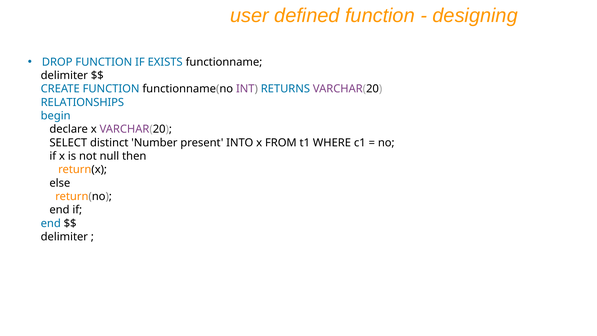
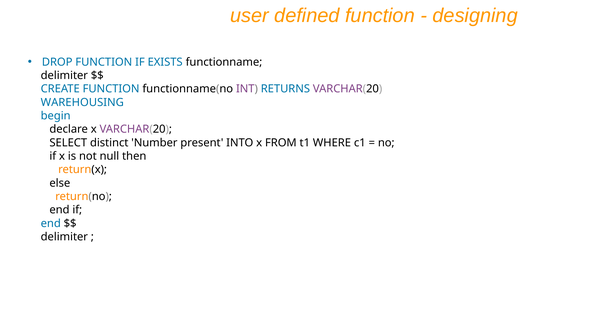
RELATIONSHIPS: RELATIONSHIPS -> WAREHOUSING
